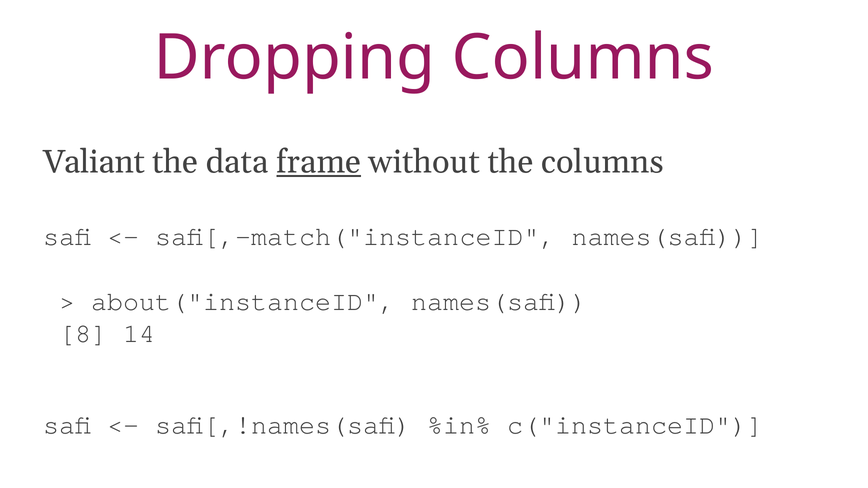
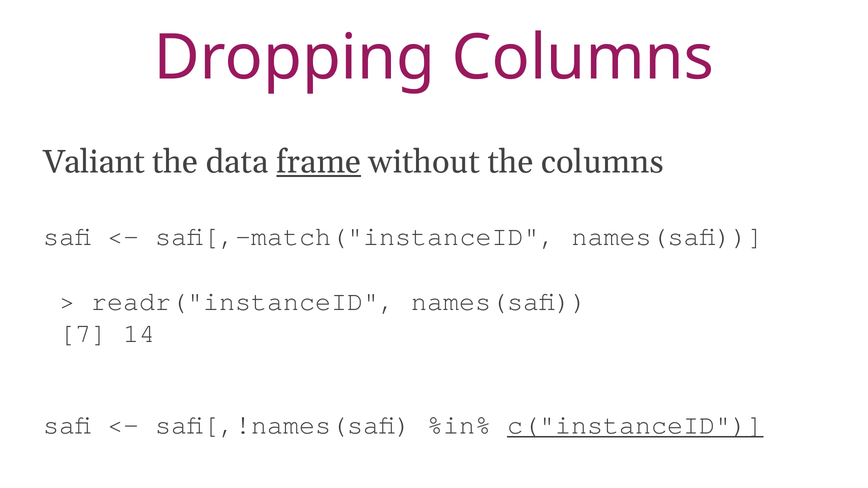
about("instanceID: about("instanceID -> readr("instanceID
8: 8 -> 7
c("instanceID underline: none -> present
